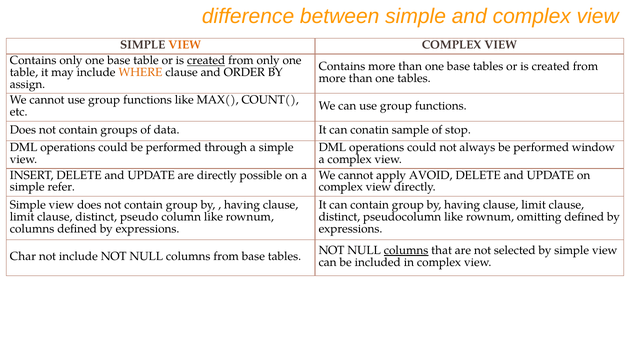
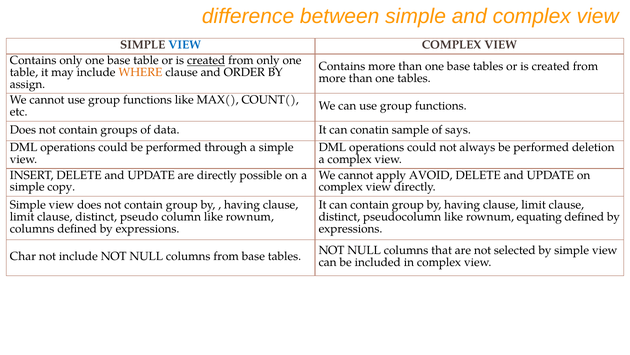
VIEW at (185, 45) colour: orange -> blue
stop: stop -> says
window: window -> deletion
refer: refer -> copy
omitting: omitting -> equating
columns at (406, 250) underline: present -> none
